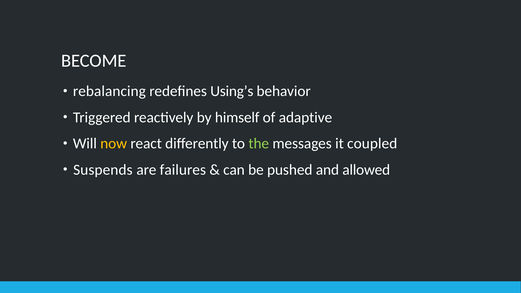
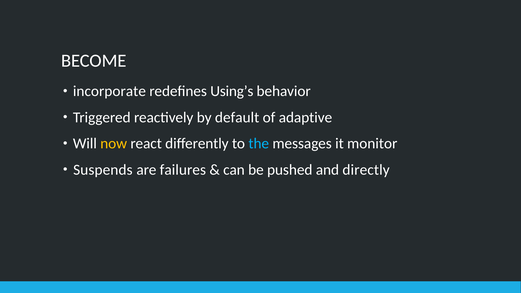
rebalancing: rebalancing -> incorporate
himself: himself -> default
the colour: light green -> light blue
coupled: coupled -> monitor
allowed: allowed -> directly
